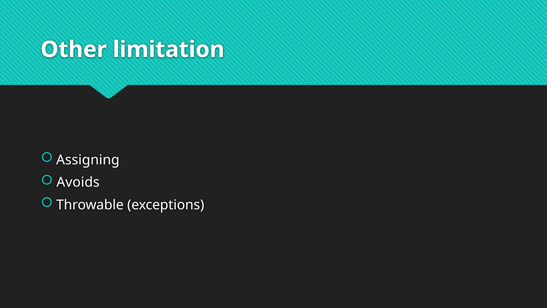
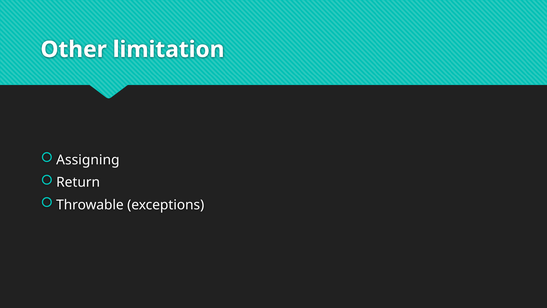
Avoids: Avoids -> Return
